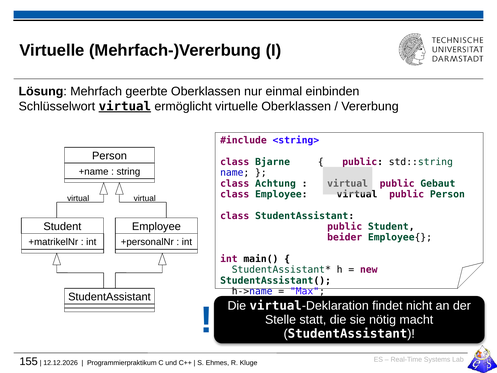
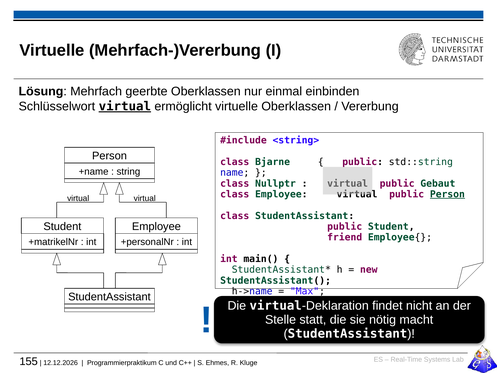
Achtung: Achtung -> Nullptr
Person at (447, 194) underline: none -> present
beider: beider -> friend
